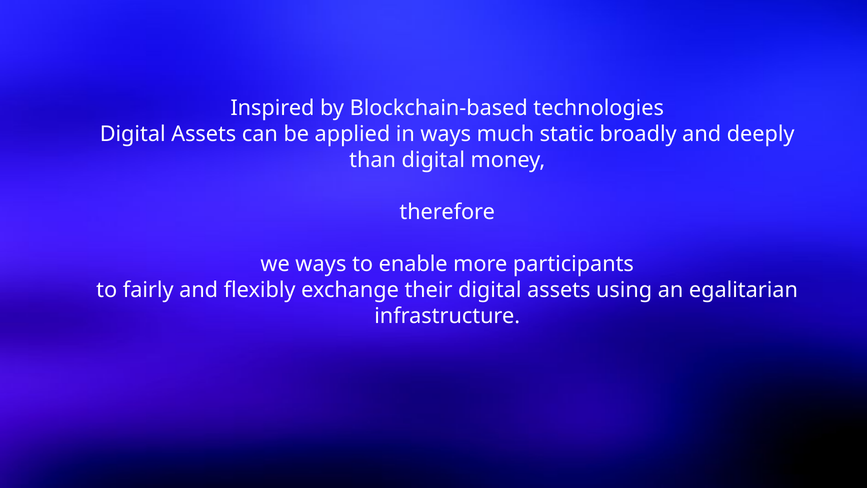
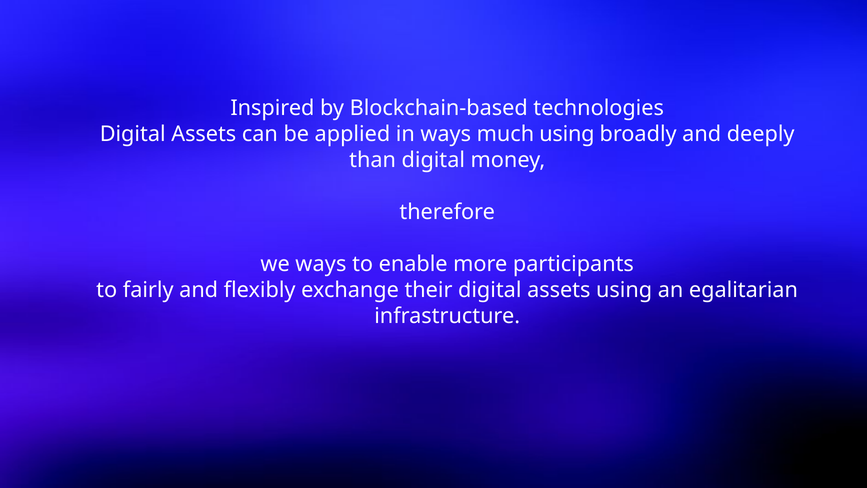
much static: static -> using
